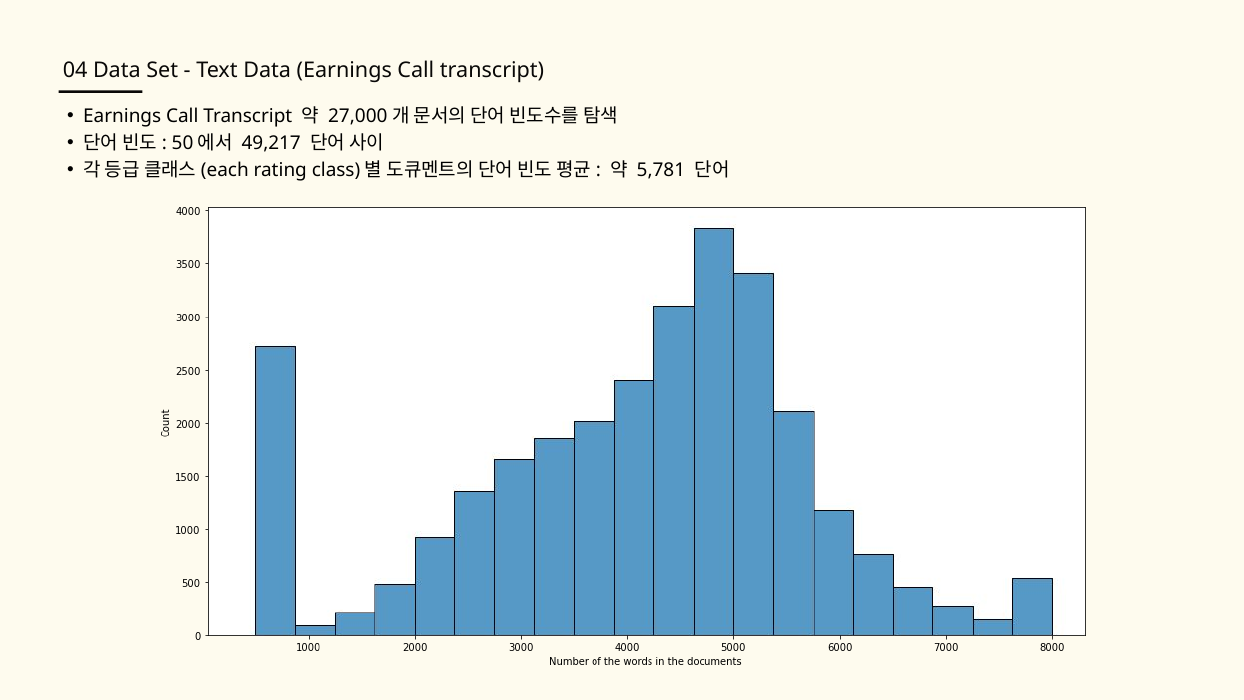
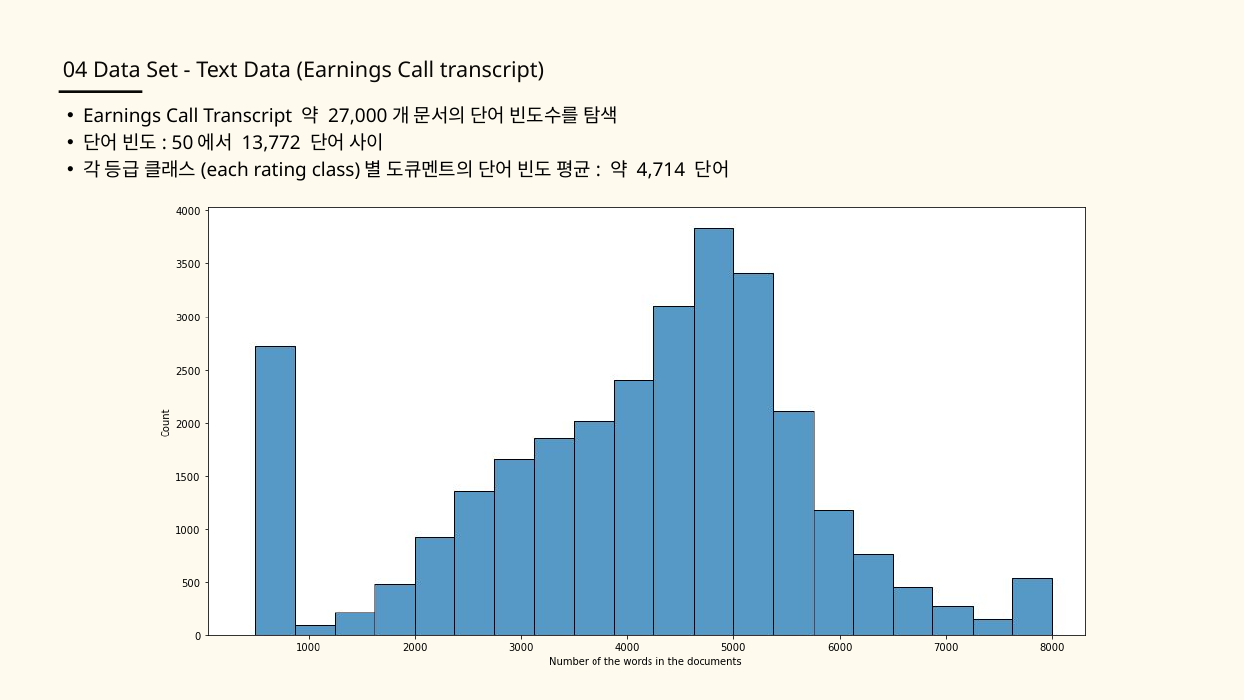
49,217: 49,217 -> 13,772
5,781: 5,781 -> 4,714
